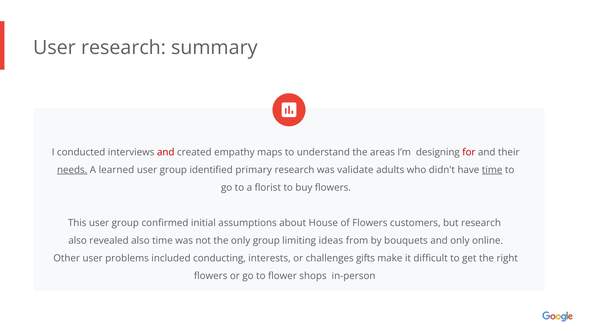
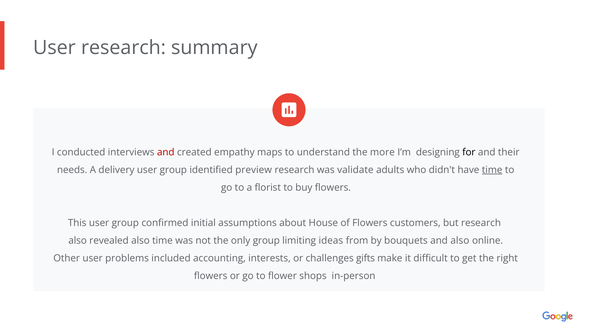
areas: areas -> more
for colour: red -> black
needs underline: present -> none
learned: learned -> delivery
primary: primary -> preview
and only: only -> also
conducting: conducting -> accounting
